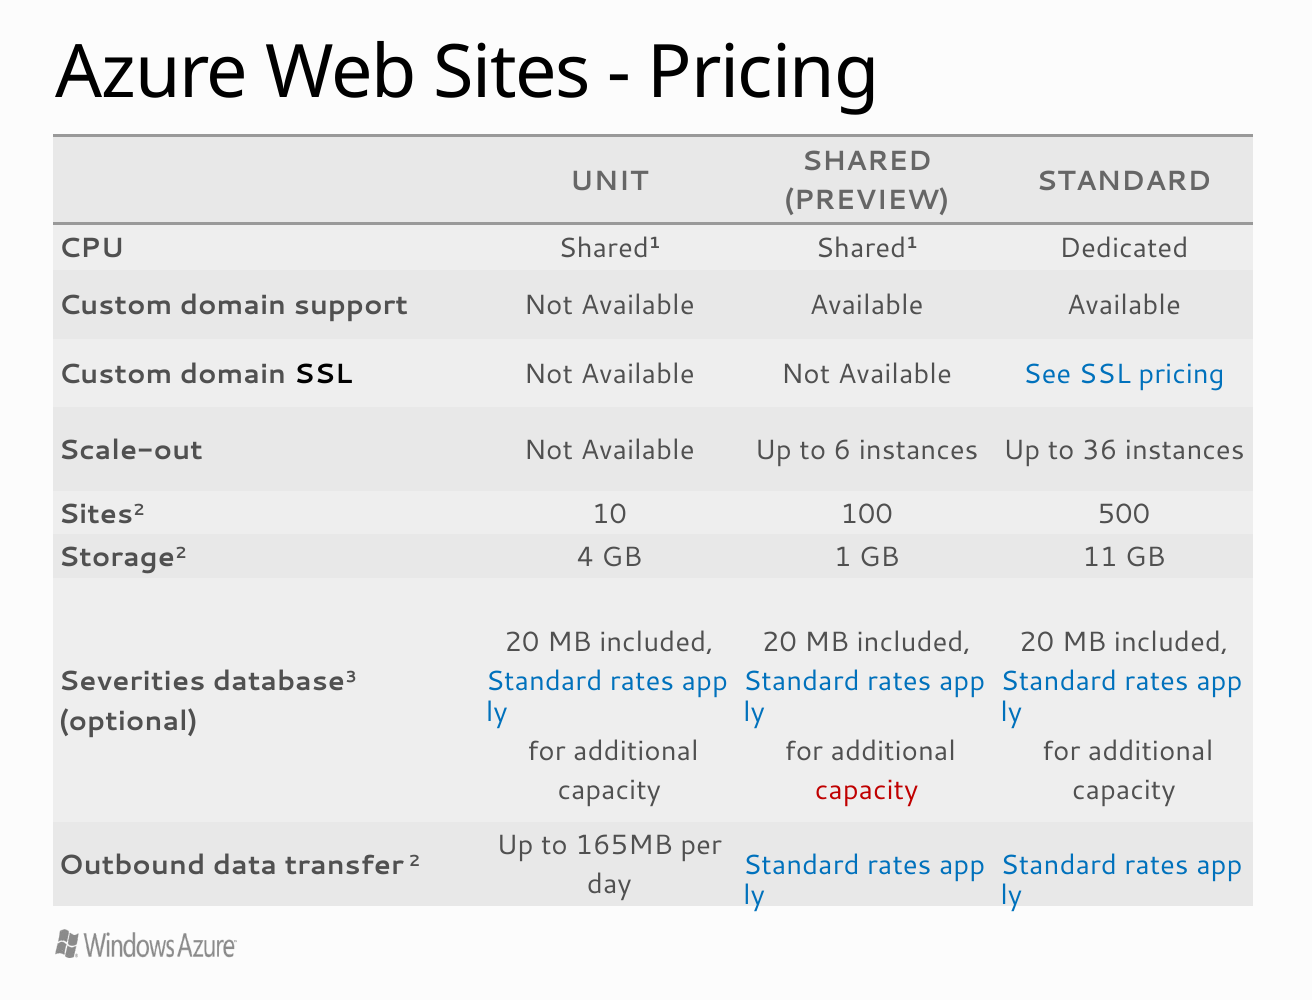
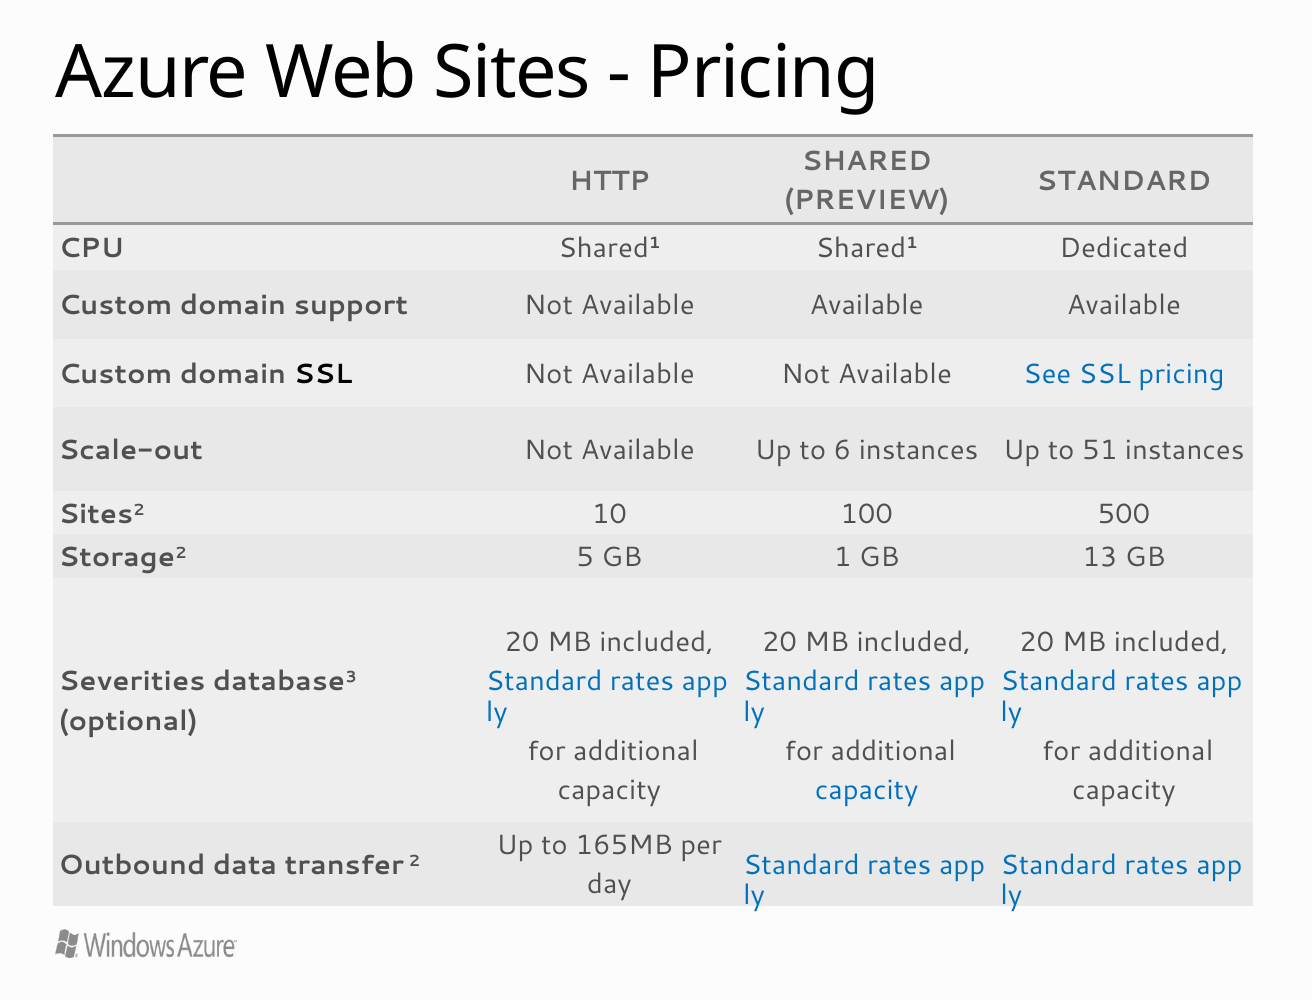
UNIT: UNIT -> HTTP
36: 36 -> 51
4: 4 -> 5
11: 11 -> 13
capacity at (867, 790) colour: red -> blue
